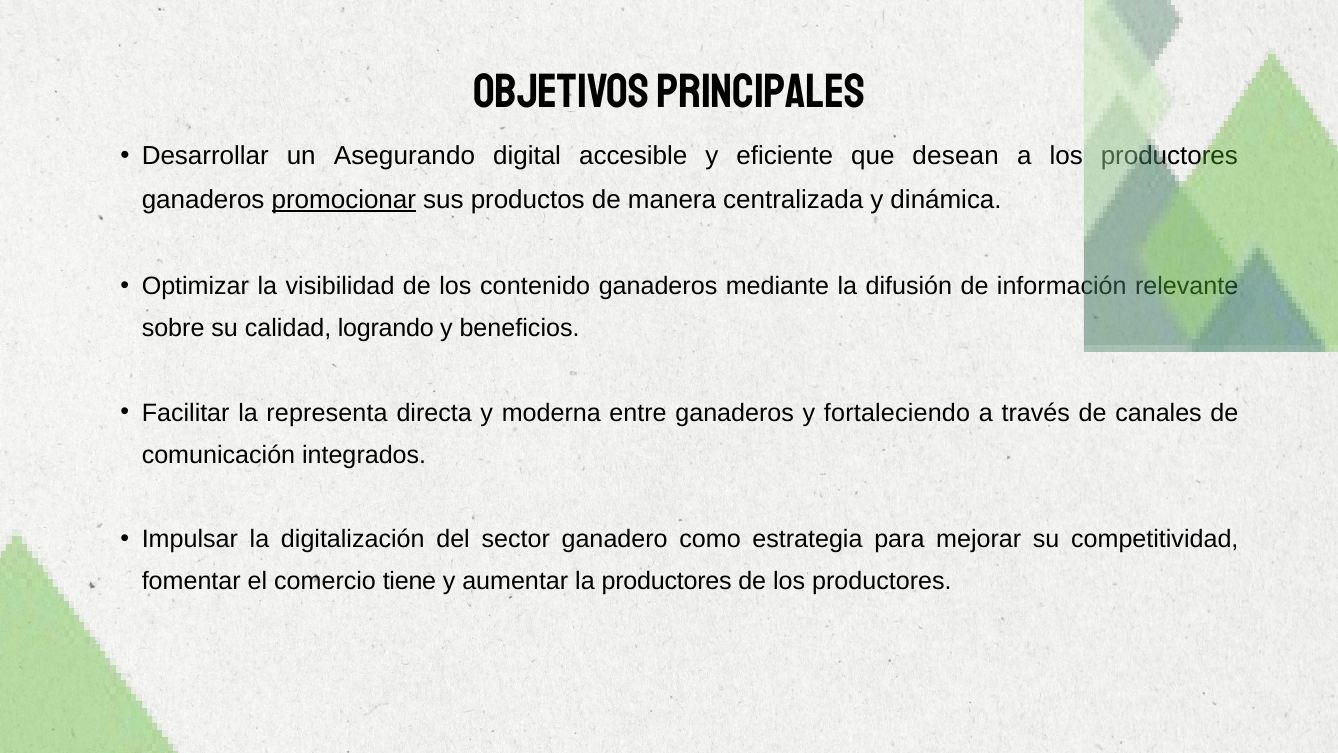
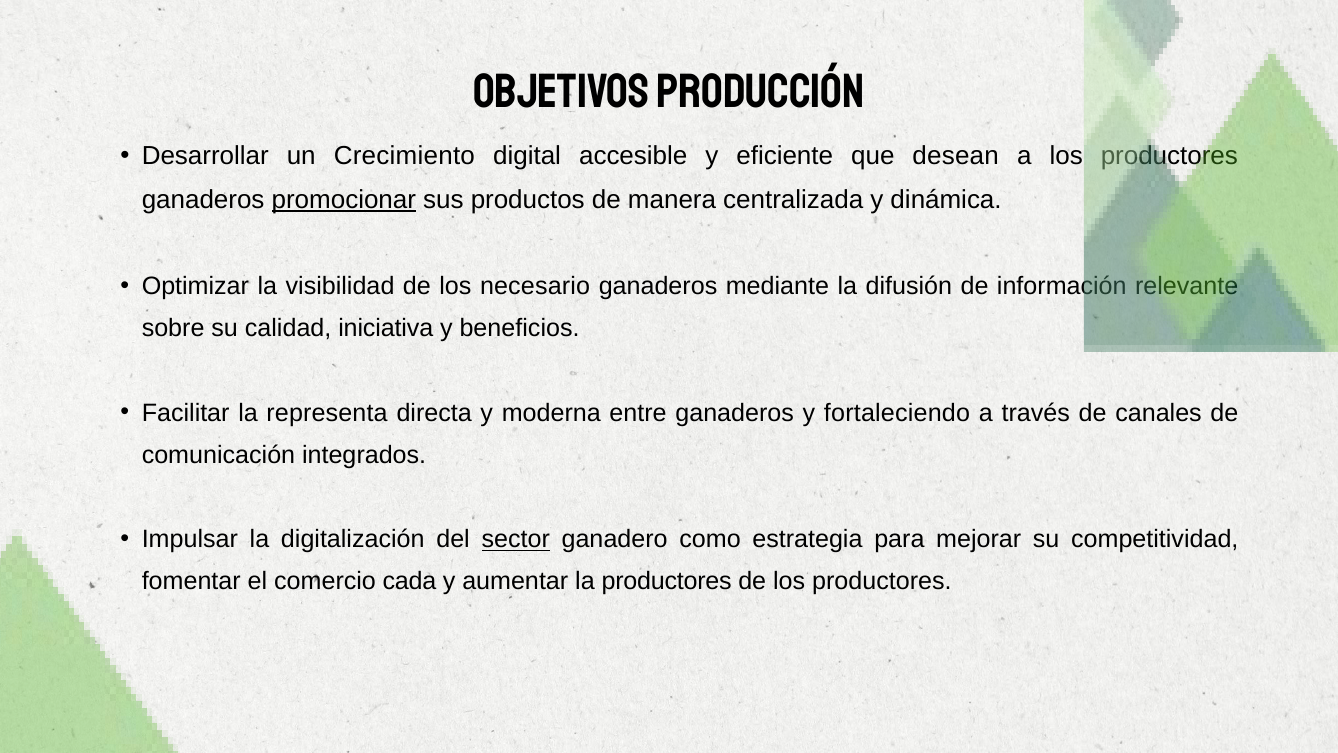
PRINCIPALES: PRINCIPALES -> PRODUCCIÓN
Asegurando: Asegurando -> Crecimiento
contenido: contenido -> necesario
logrando: logrando -> iniciativa
sector underline: none -> present
tiene: tiene -> cada
